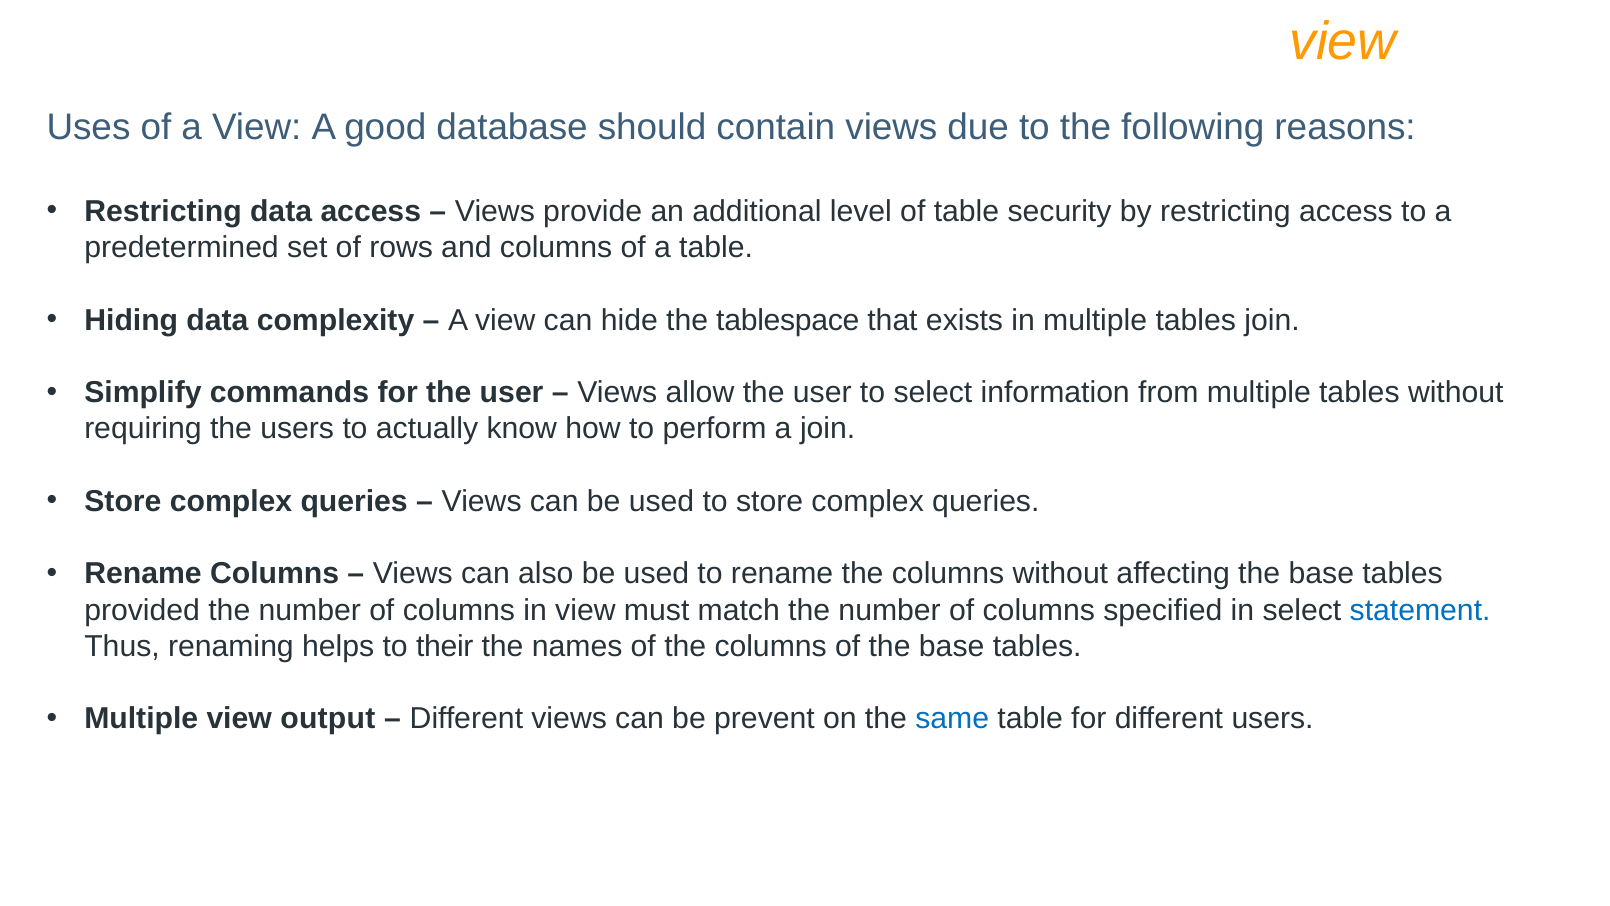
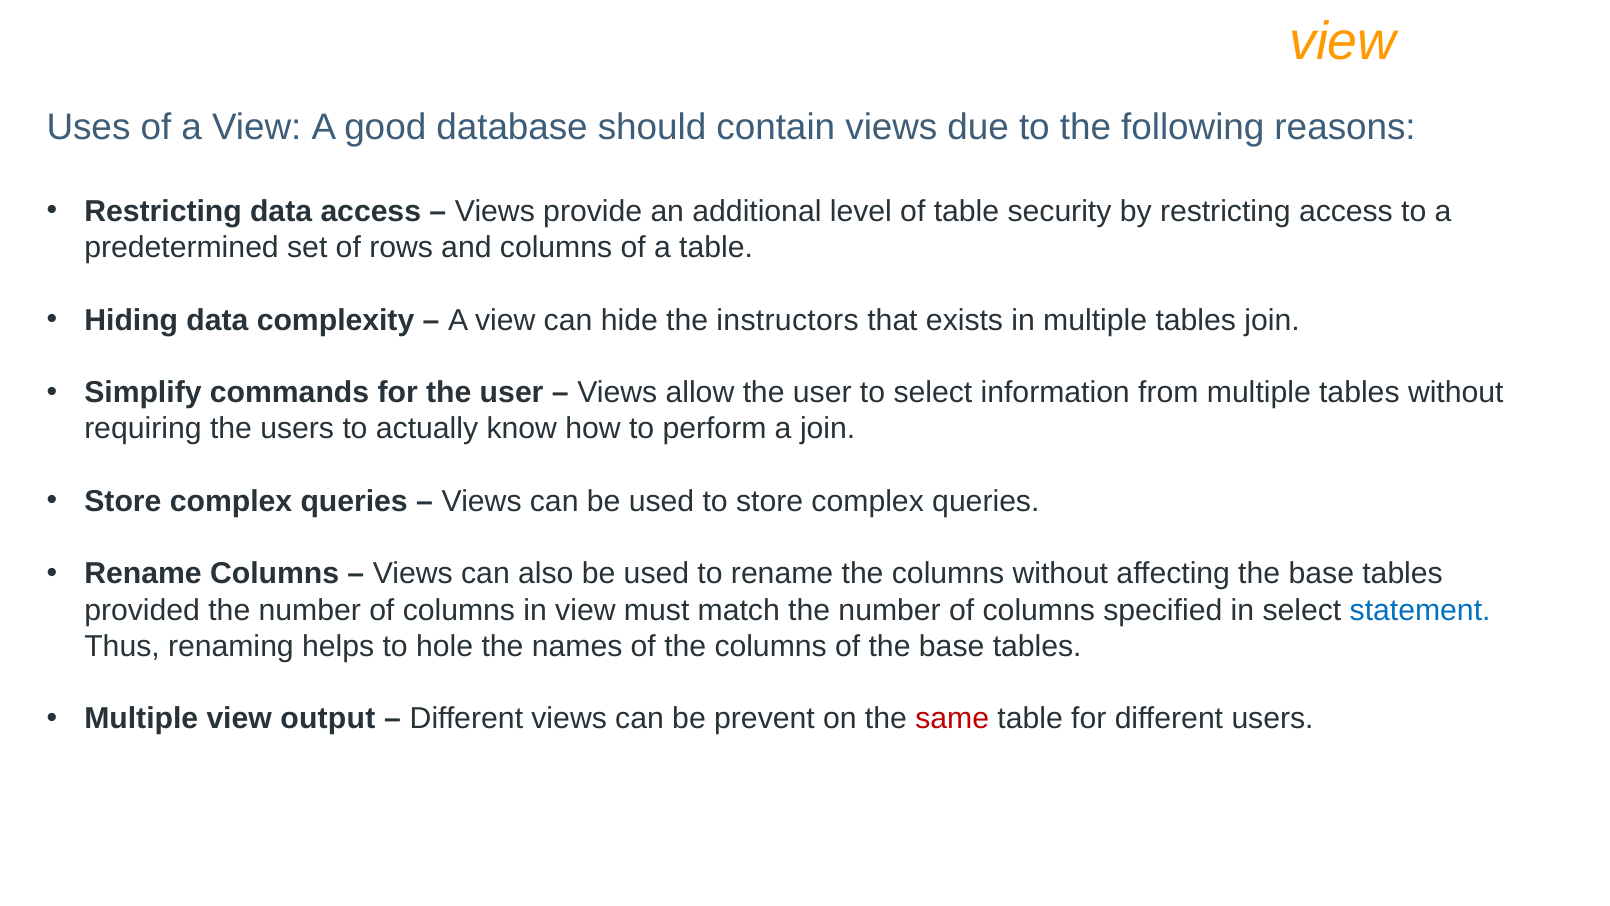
tablespace: tablespace -> instructors
their: their -> hole
same colour: blue -> red
